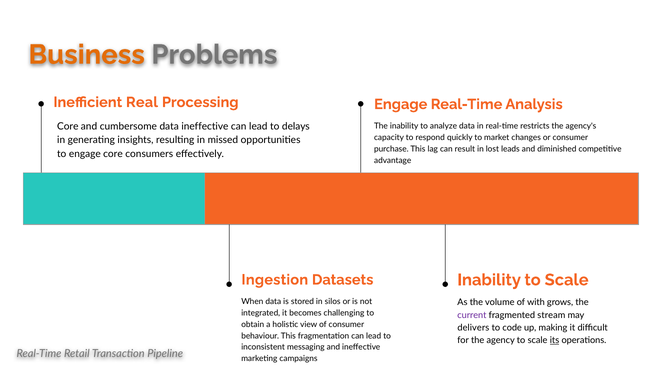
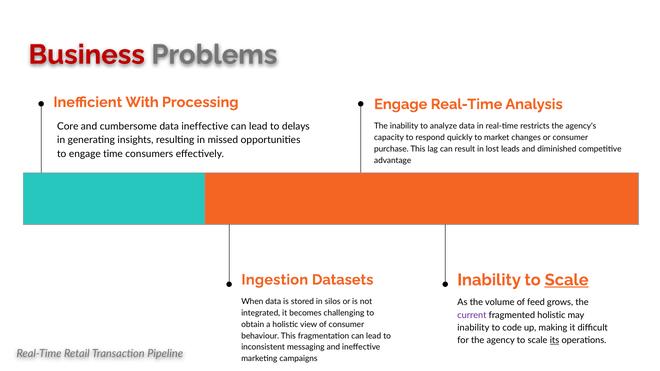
Business colour: orange -> red
Real: Real -> With
engage core: core -> time
Scale at (567, 280) underline: none -> present
with: with -> feed
fragmented stream: stream -> holistic
delivers at (473, 328): delivers -> inability
